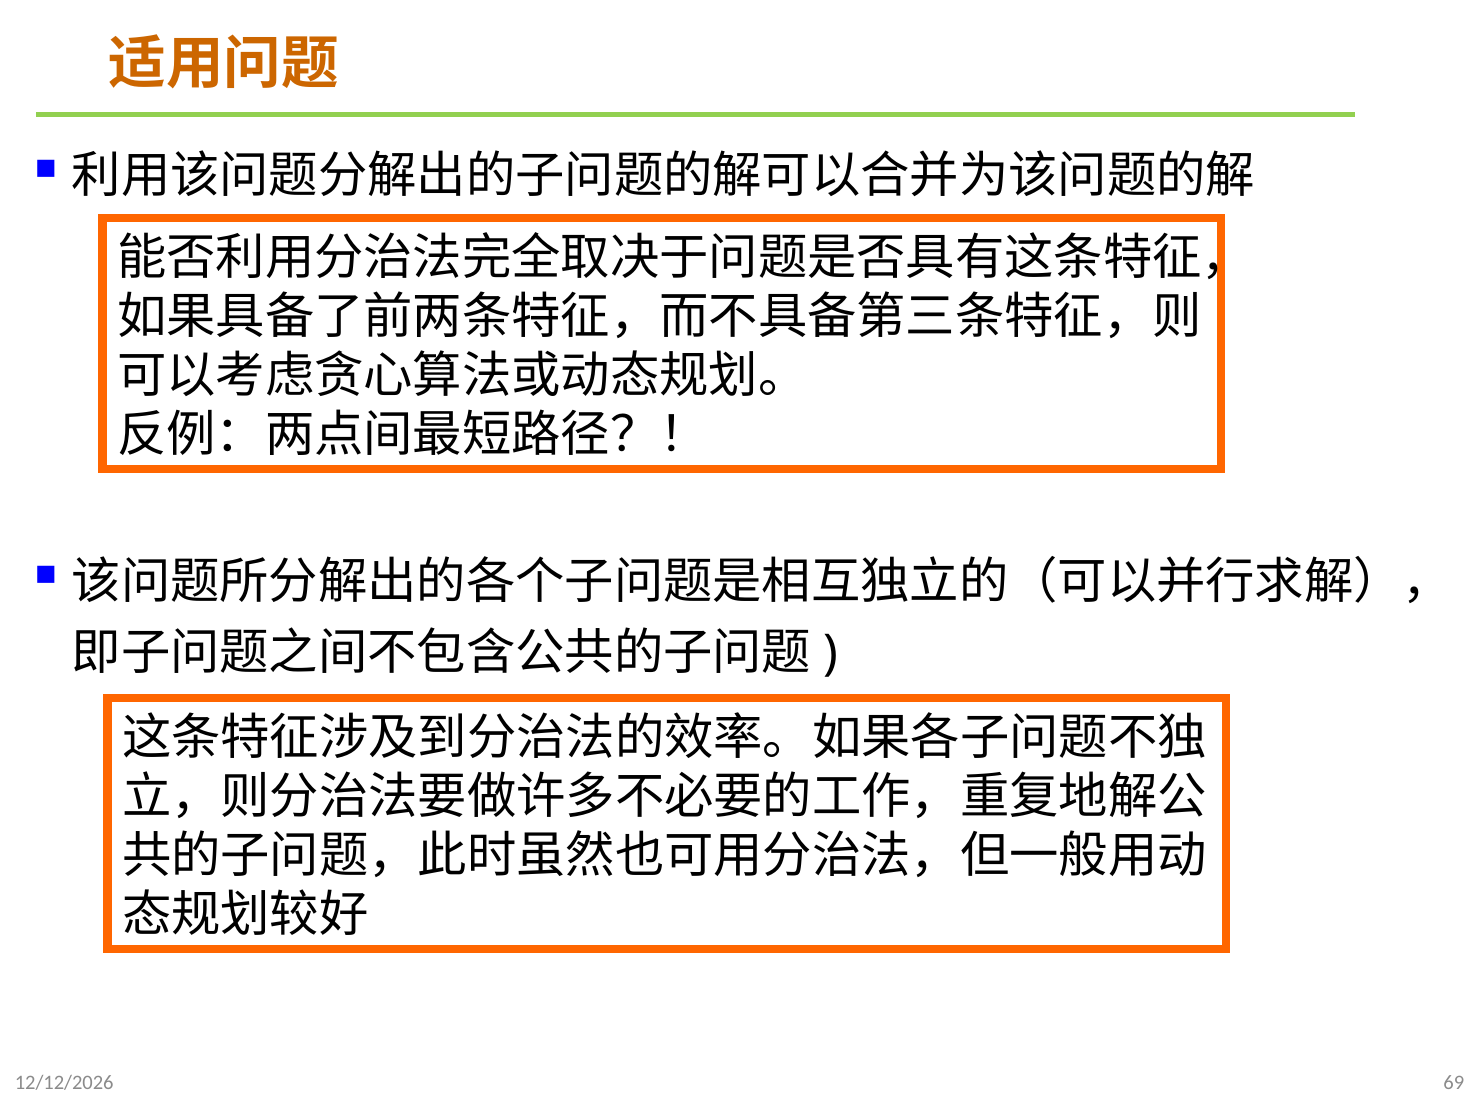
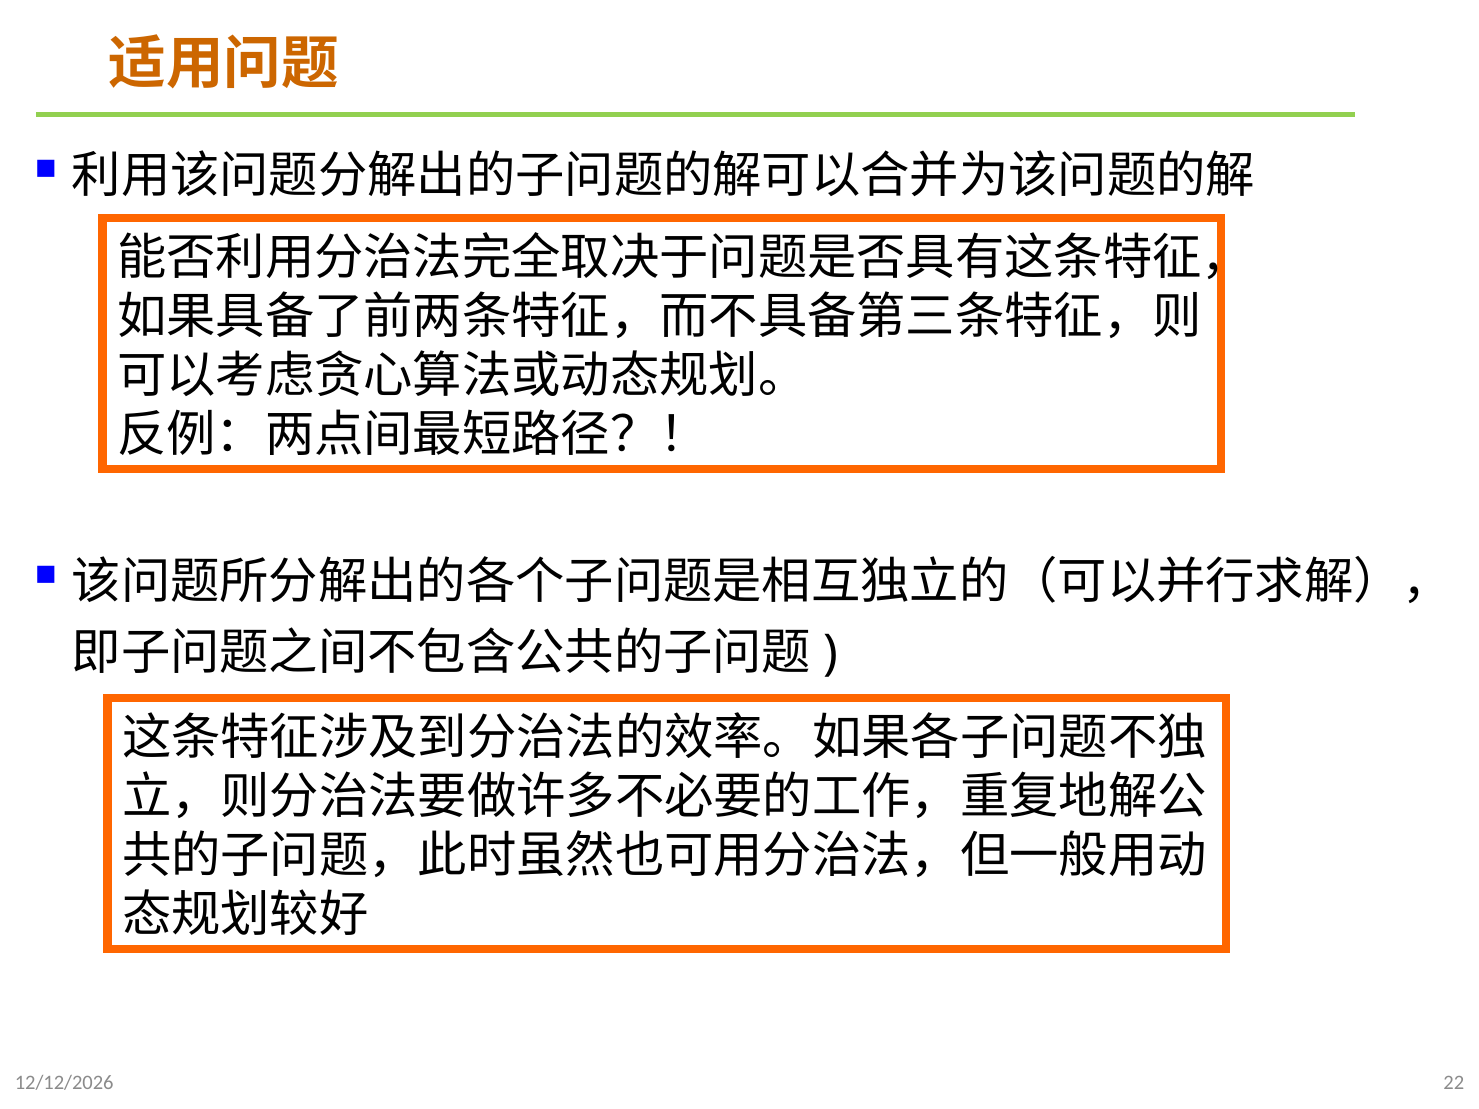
69: 69 -> 22
